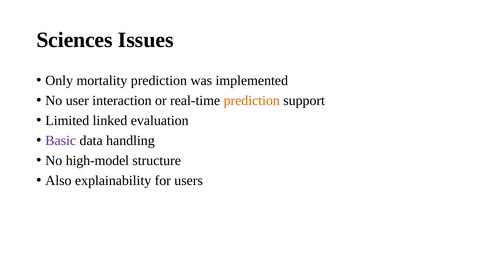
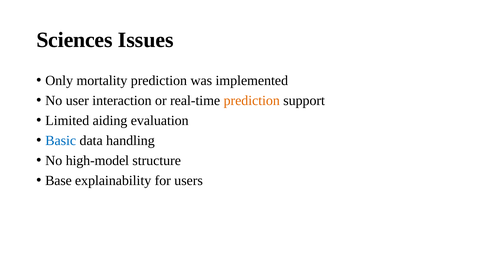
linked: linked -> aiding
Basic colour: purple -> blue
Also: Also -> Base
